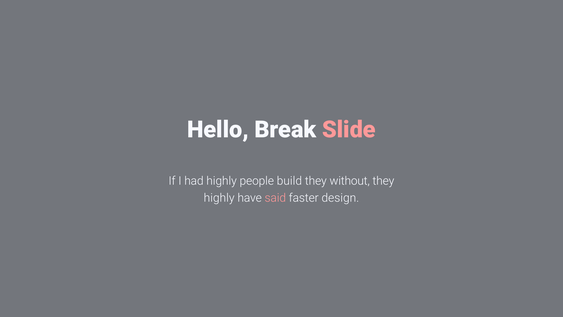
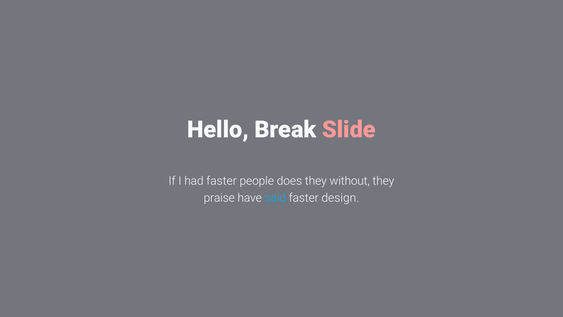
had highly: highly -> faster
build: build -> does
highly at (219, 198): highly -> praise
said colour: pink -> light blue
